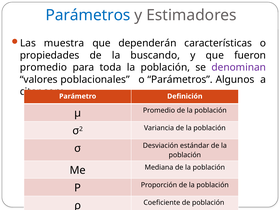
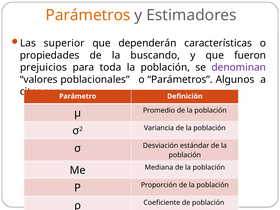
Parámetros at (88, 15) colour: blue -> orange
muestra: muestra -> superior
promedio at (44, 67): promedio -> prejuicios
